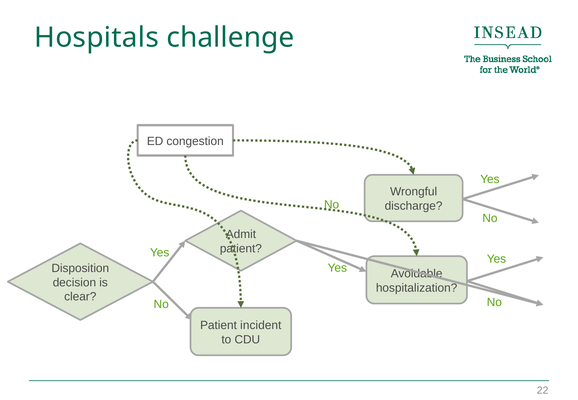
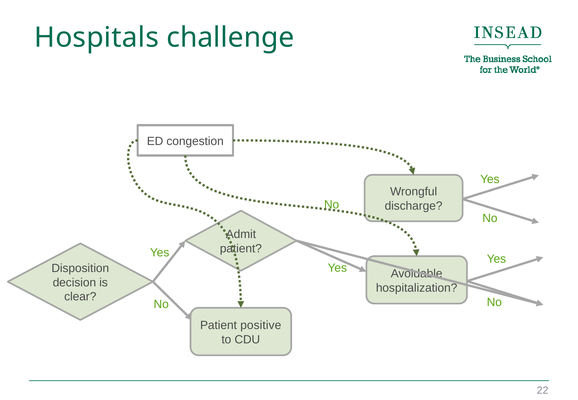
incident: incident -> positive
